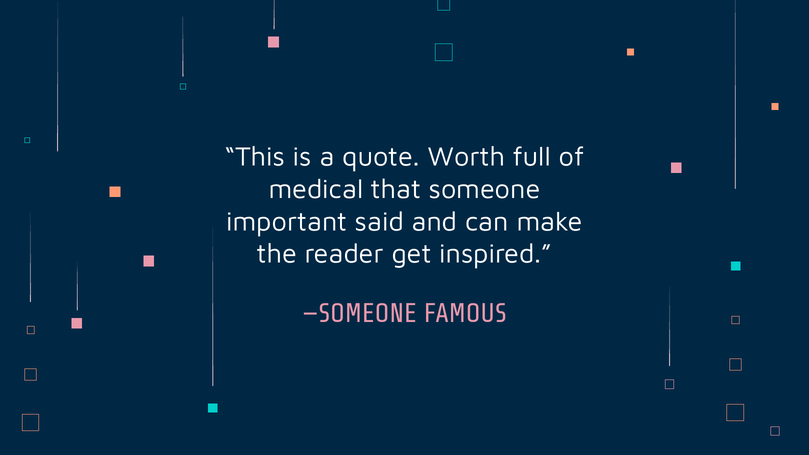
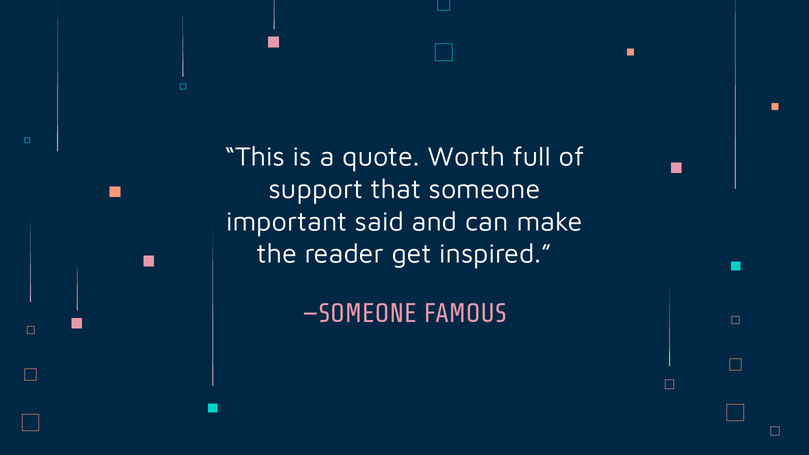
medical: medical -> support
